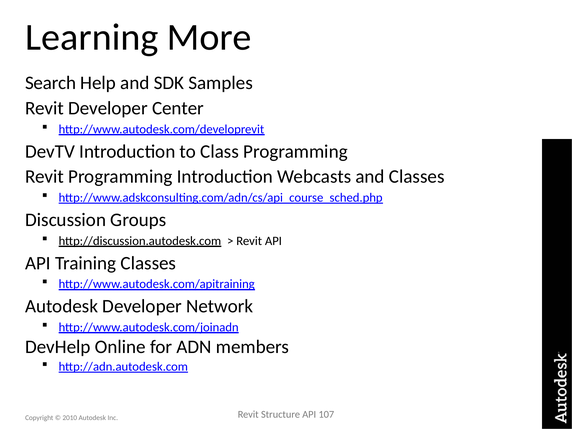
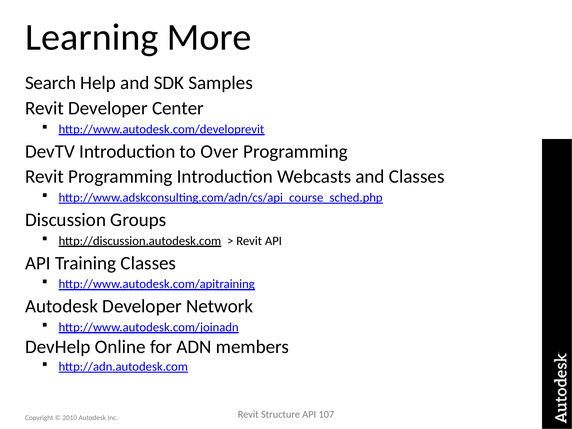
Class: Class -> Over
